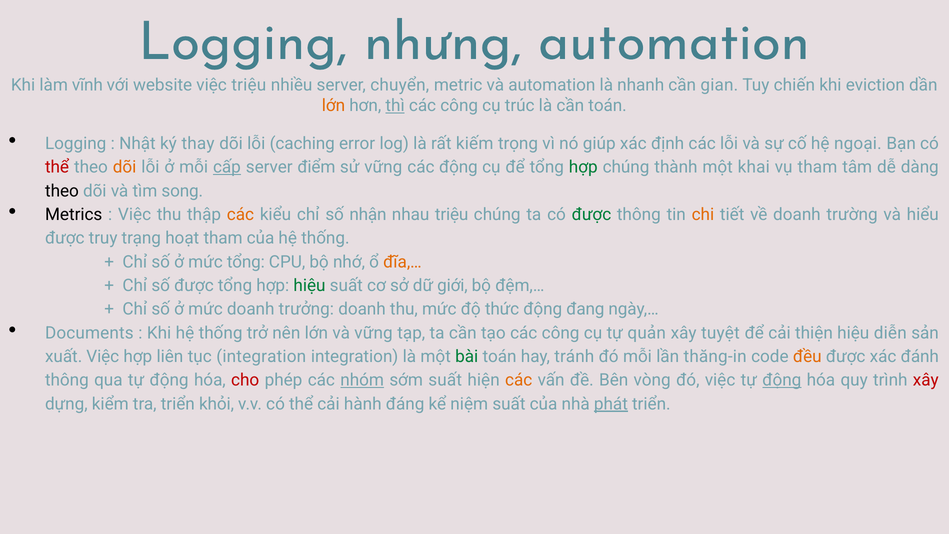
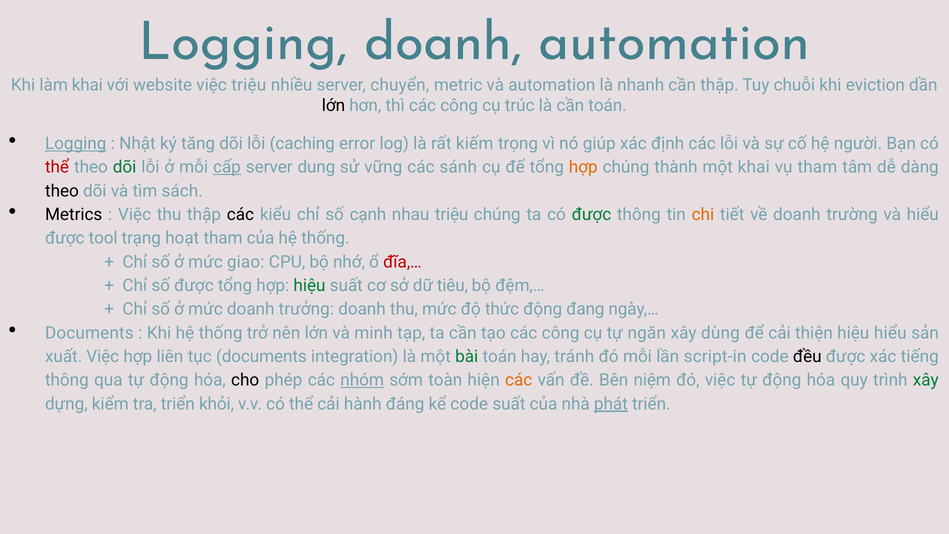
Logging nhưng: nhưng -> doanh
làm vĩnh: vĩnh -> khai
cần gian: gian -> thập
chiến: chiến -> chuỗi
lớn at (333, 106) colour: orange -> black
thì underline: present -> none
Logging at (76, 144) underline: none -> present
thay: thay -> tăng
ngoại: ngoại -> người
dõi at (125, 167) colour: orange -> green
điểm: điểm -> dung
các động: động -> sánh
hợp at (583, 167) colour: green -> orange
song: song -> sách
các at (240, 215) colour: orange -> black
nhận: nhận -> cạnh
truy: truy -> tool
mức tổng: tổng -> giao
đĩa,… colour: orange -> red
giới: giới -> tiêu
và vững: vững -> minh
quản: quản -> ngăn
tuyệt: tuyệt -> dùng
hiệu diễn: diễn -> hiểu
tục integration: integration -> documents
thăng-in: thăng-in -> script-in
đều colour: orange -> black
đánh: đánh -> tiếng
cho colour: red -> black
sớm suất: suất -> toàn
vòng: vòng -> niệm
động at (782, 380) underline: present -> none
xây at (926, 380) colour: red -> green
kể niệm: niệm -> code
